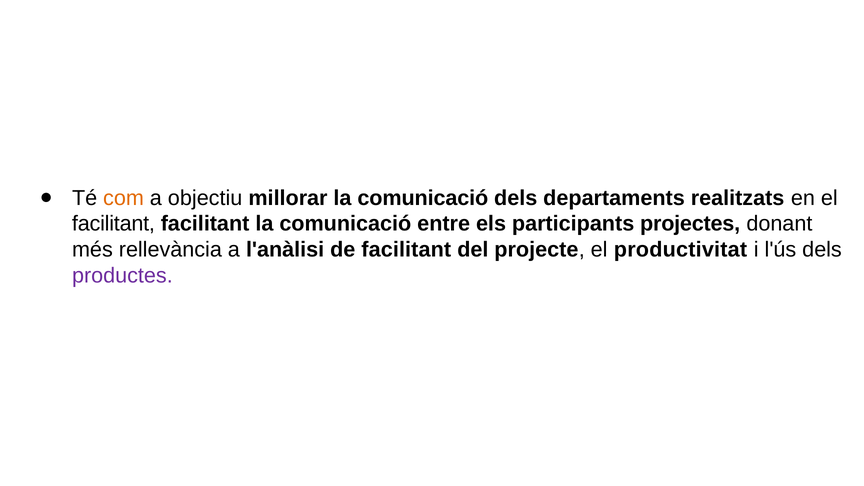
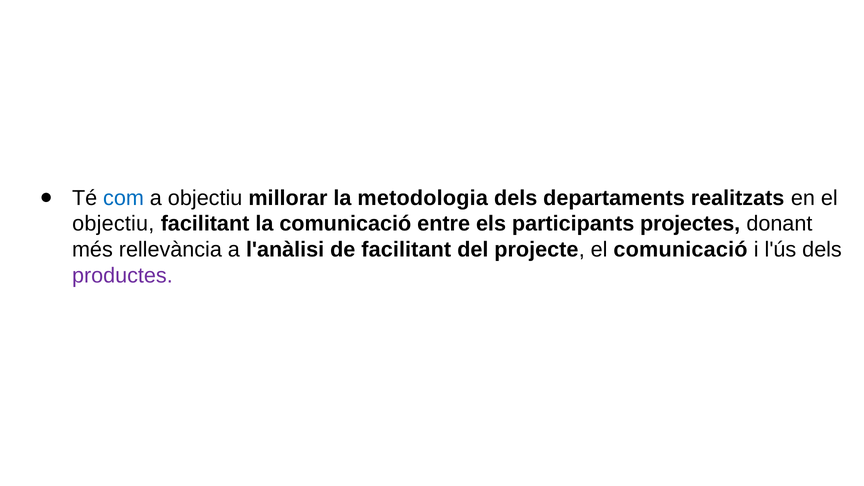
com colour: orange -> blue
millorar la comunicació: comunicació -> metodologia
facilitant at (113, 224): facilitant -> objectiu
el productivitat: productivitat -> comunicació
